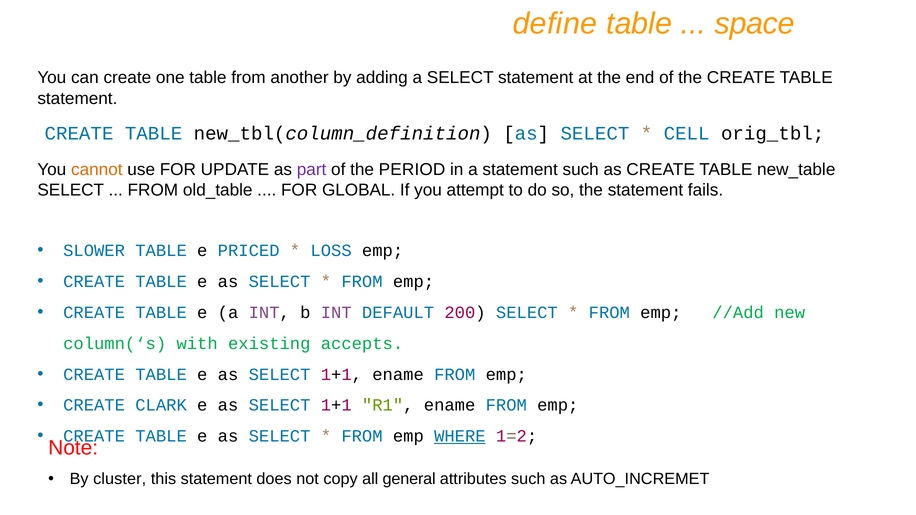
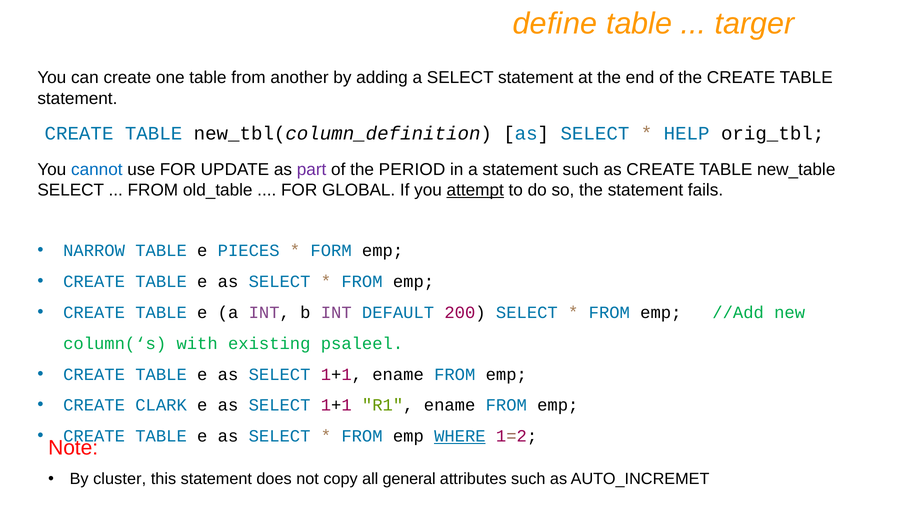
space: space -> targer
CELL: CELL -> HELP
cannot colour: orange -> blue
attempt underline: none -> present
SLOWER: SLOWER -> NARROW
PRICED: PRICED -> PIECES
LOSS: LOSS -> FORM
accepts: accepts -> psaleel
